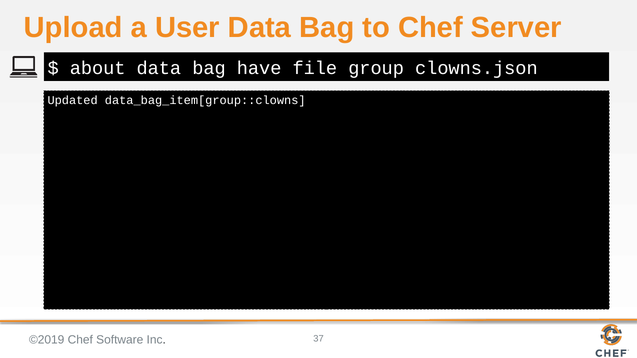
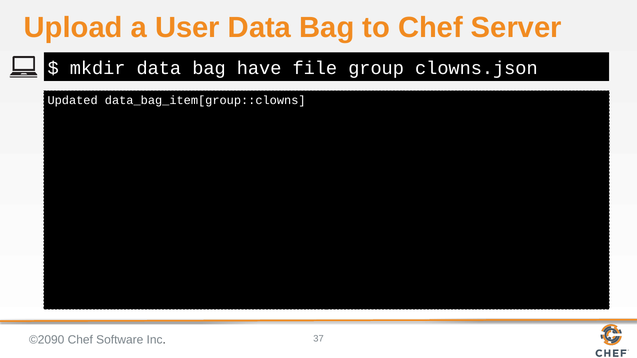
about: about -> mkdir
©2019: ©2019 -> ©2090
